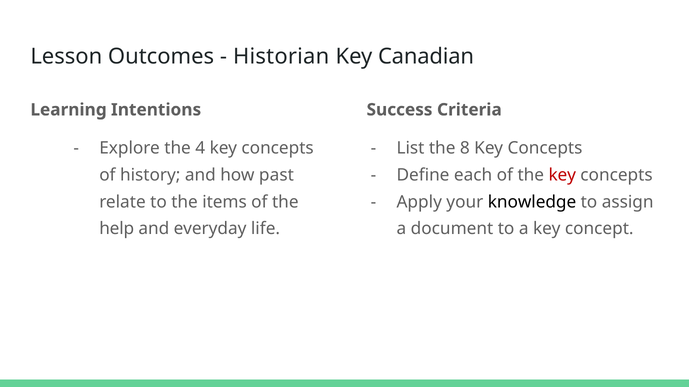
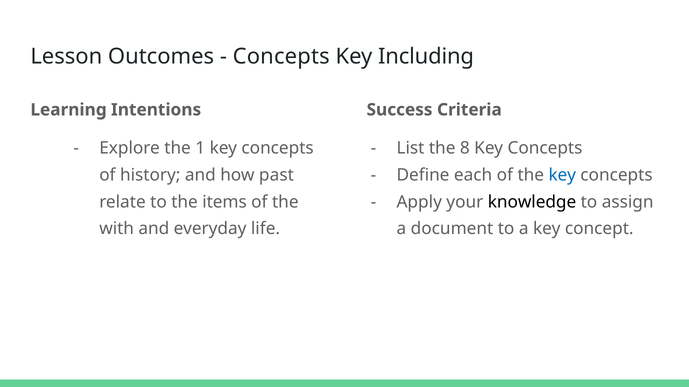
Historian at (281, 57): Historian -> Concepts
Canadian: Canadian -> Including
4: 4 -> 1
key at (562, 175) colour: red -> blue
help: help -> with
